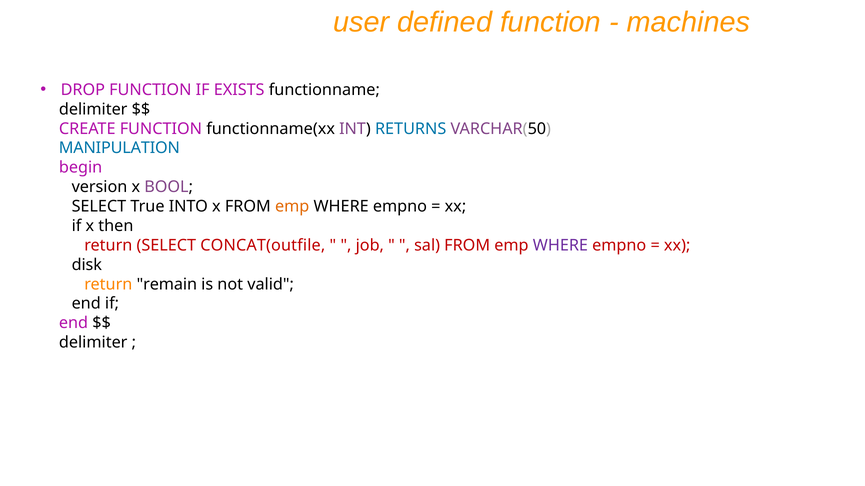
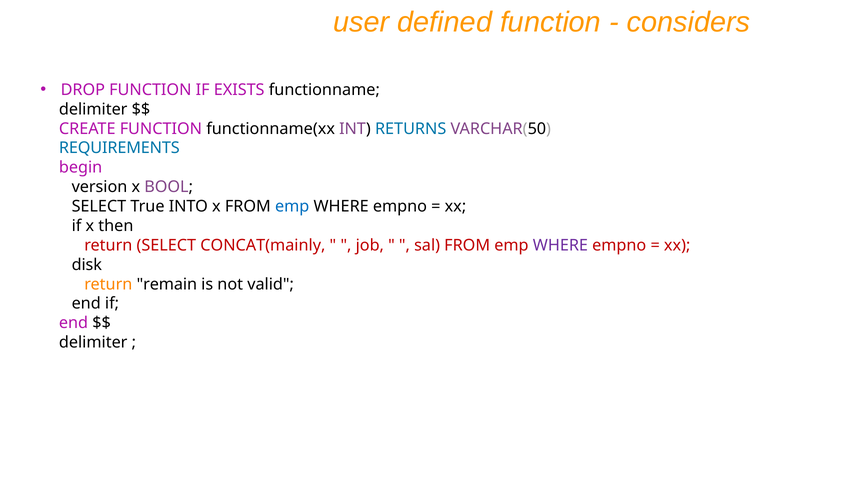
machines: machines -> considers
MANIPULATION: MANIPULATION -> REQUIREMENTS
emp at (292, 207) colour: orange -> blue
CONCAT(outfile: CONCAT(outfile -> CONCAT(mainly
